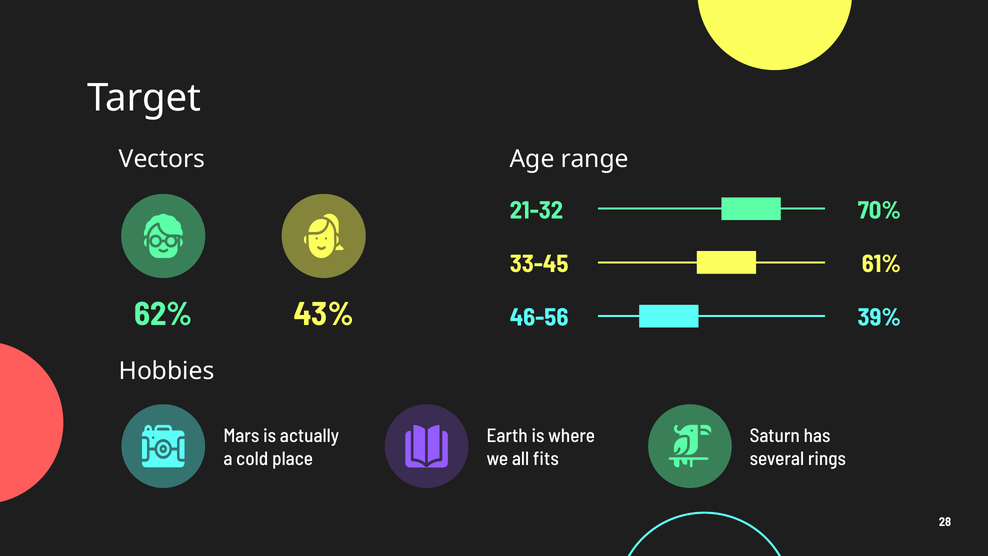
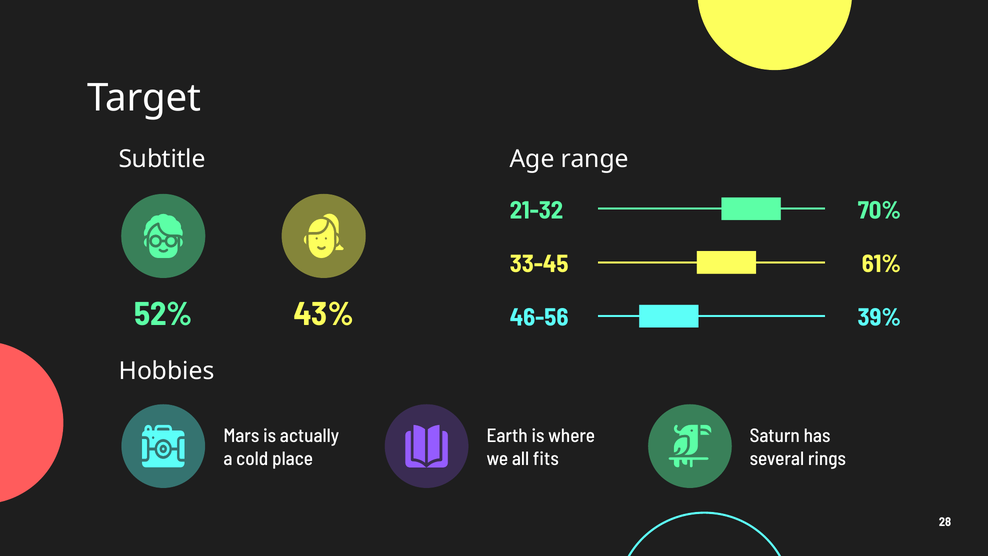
Vectors: Vectors -> Subtitle
62%: 62% -> 52%
